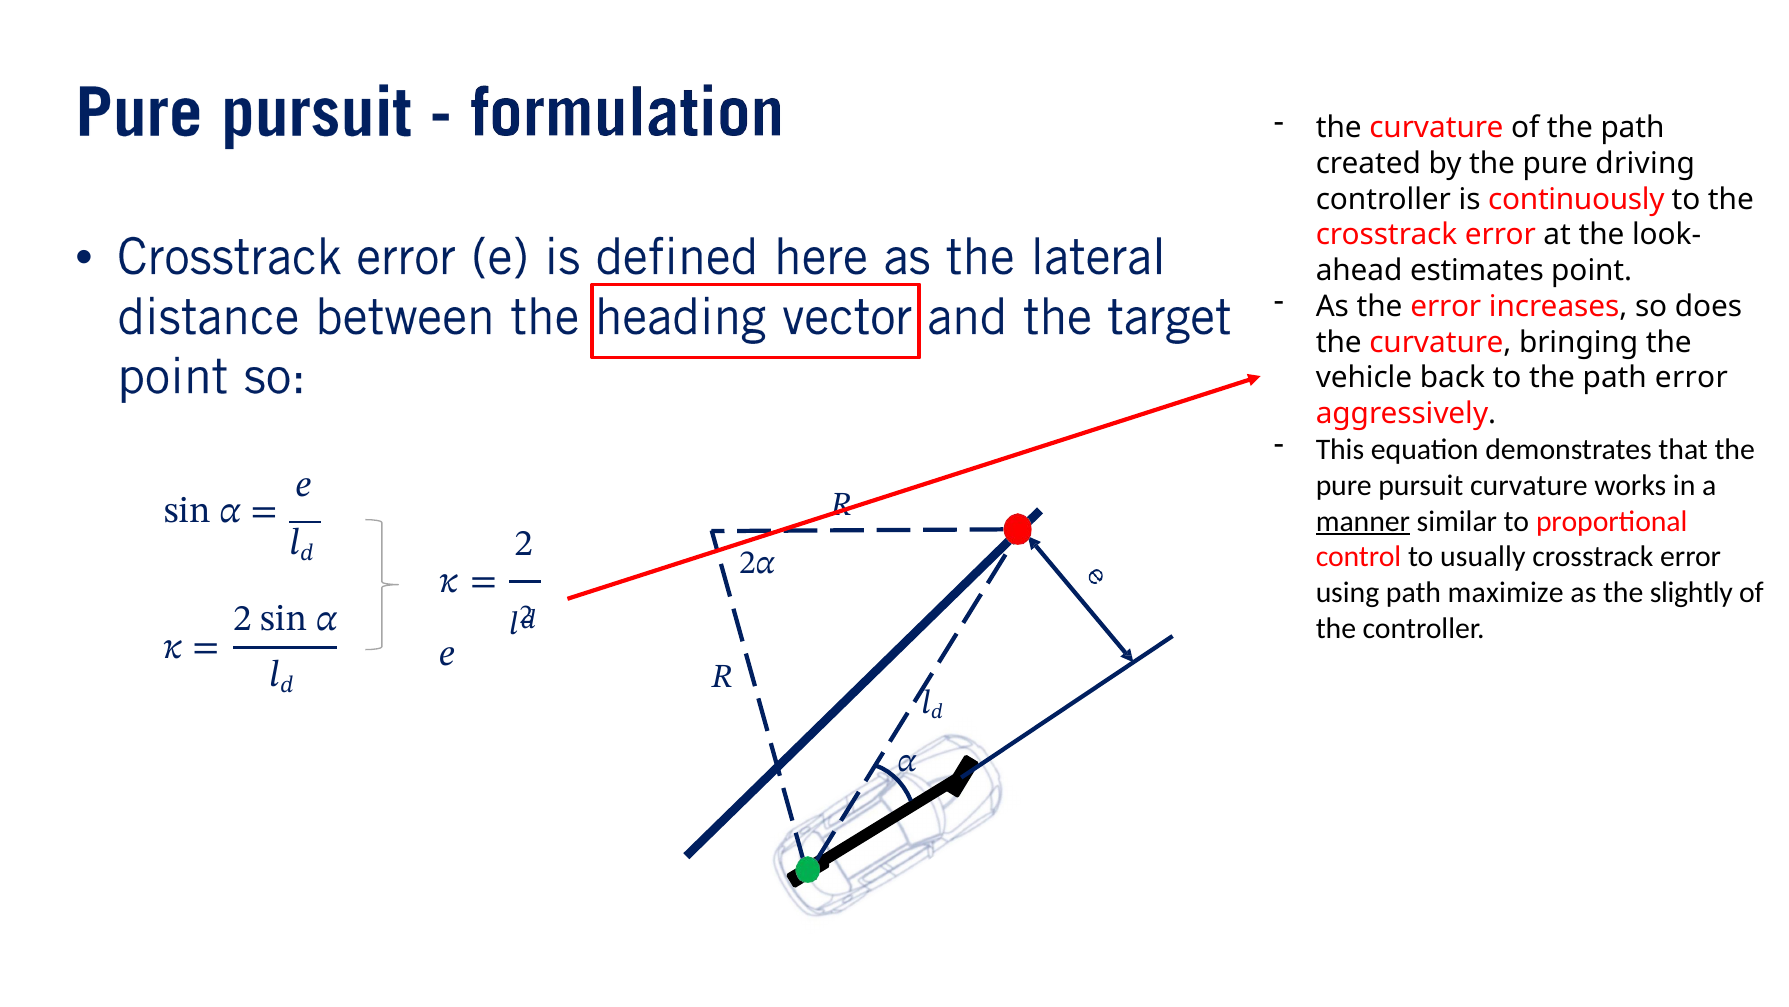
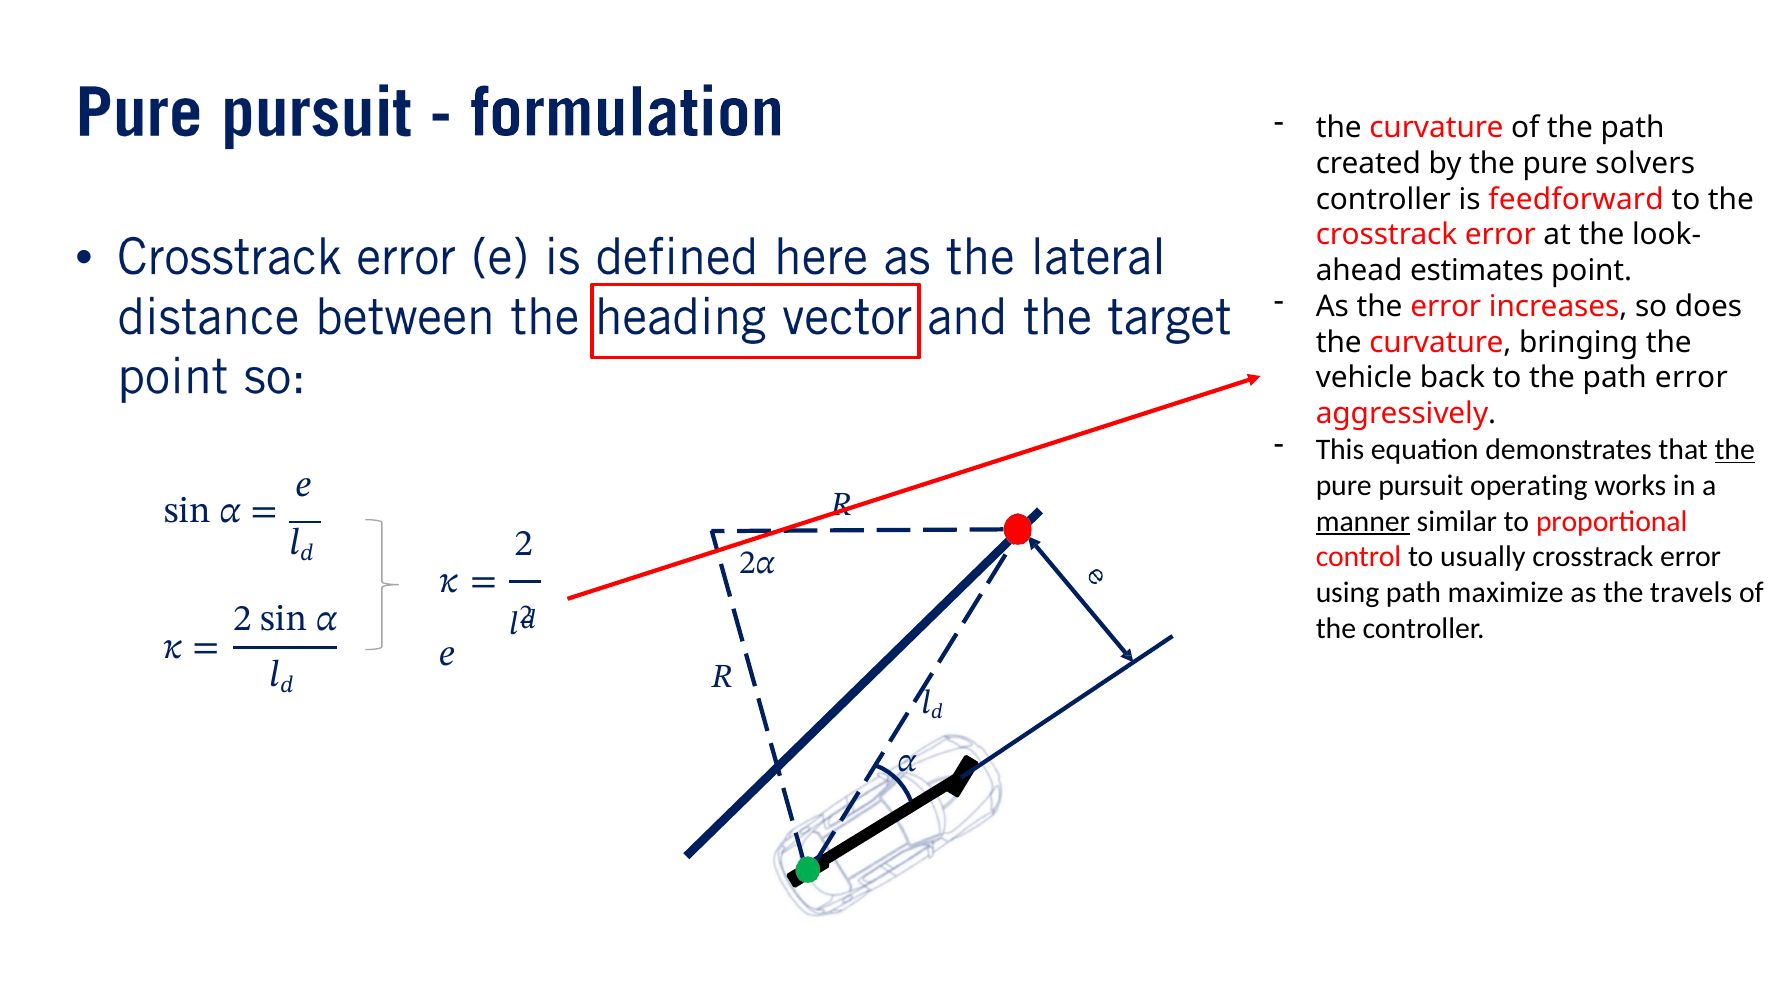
driving: driving -> solvers
continuously: continuously -> feedforward
the at (1735, 449) underline: none -> present
pursuit curvature: curvature -> operating
slightly: slightly -> travels
